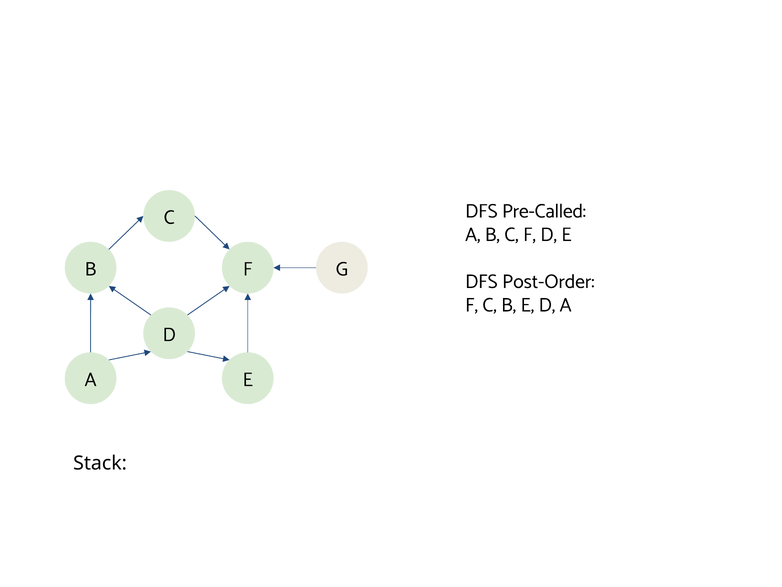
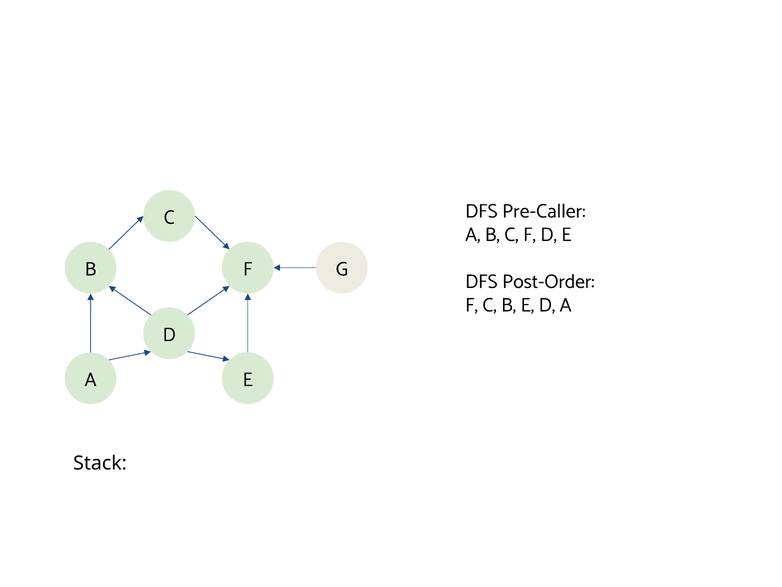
Pre-Called: Pre-Called -> Pre-Caller
